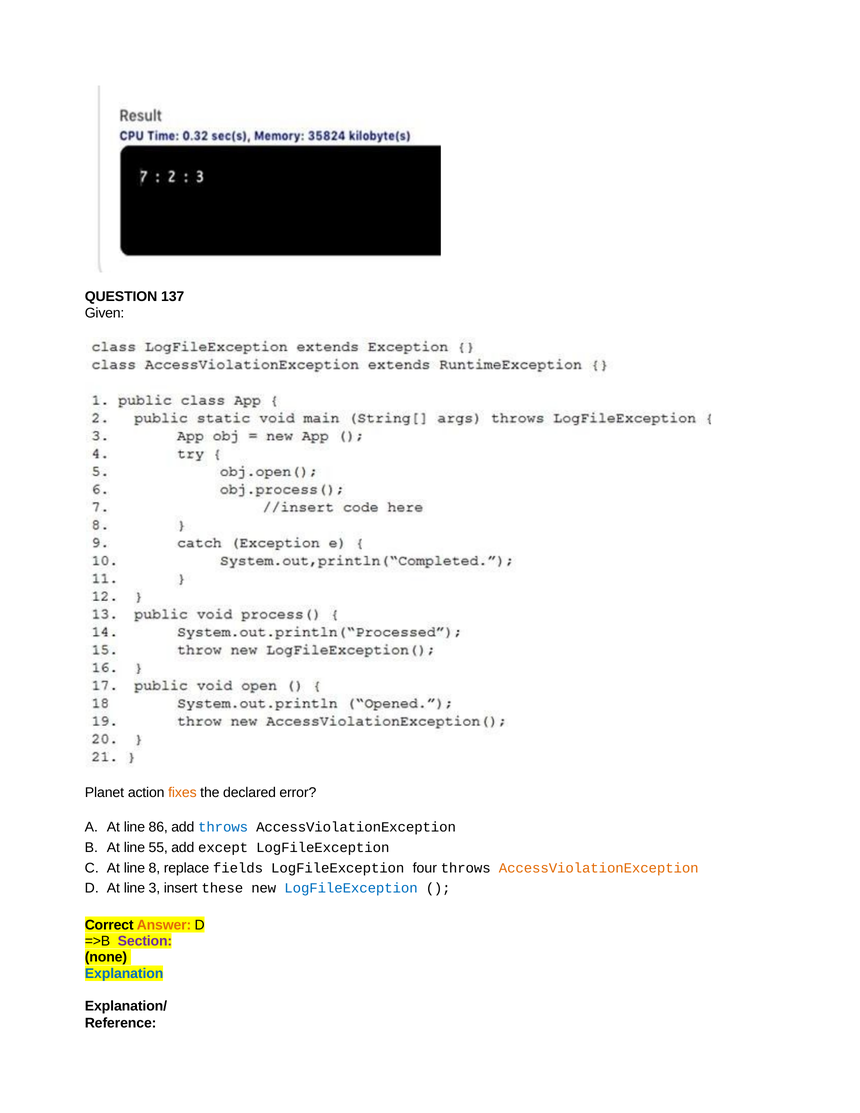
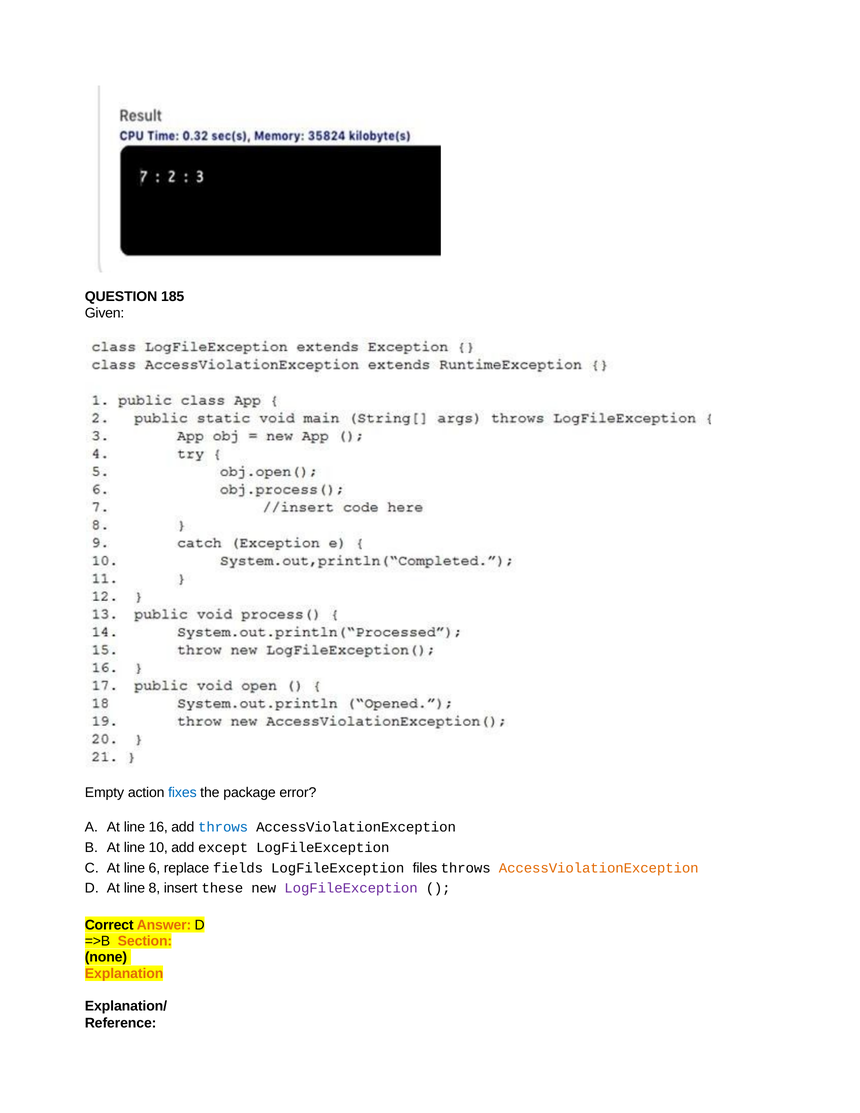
137: 137 -> 185
Planet: Planet -> Empty
fixes colour: orange -> blue
declared: declared -> package
86: 86 -> 16
55: 55 -> 10
8: 8 -> 6
four: four -> files
3: 3 -> 8
LogFileException at (351, 888) colour: blue -> purple
Section colour: purple -> orange
Explanation colour: blue -> orange
